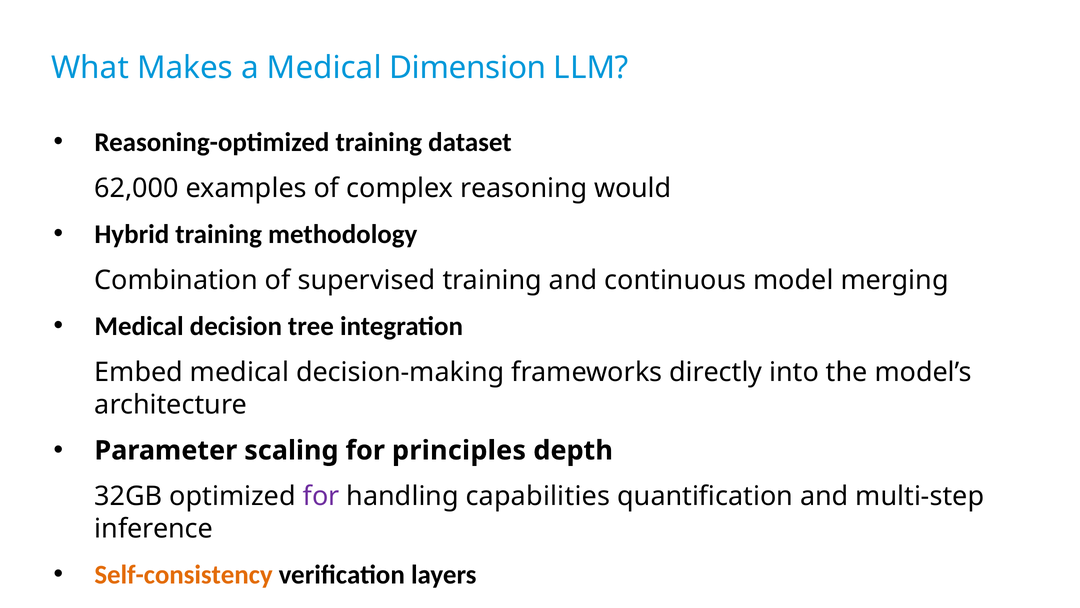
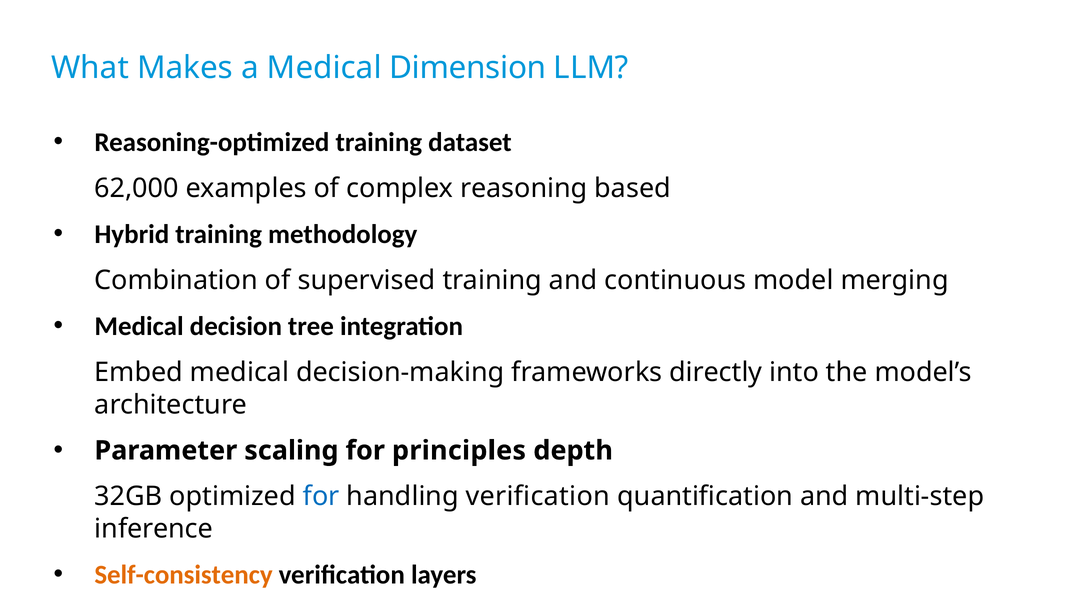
would: would -> based
for at (321, 496) colour: purple -> blue
handling capabilities: capabilities -> verification
